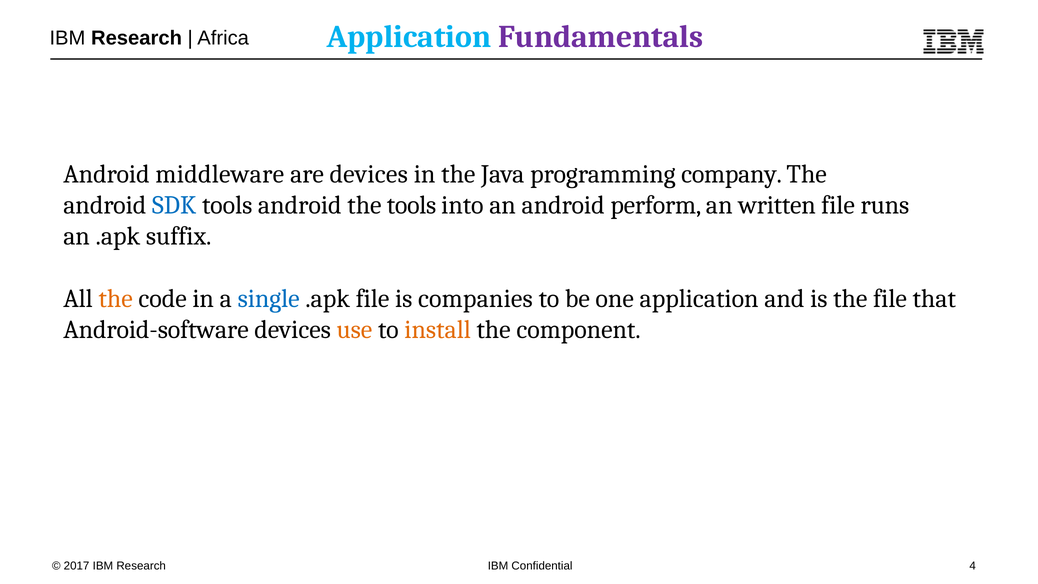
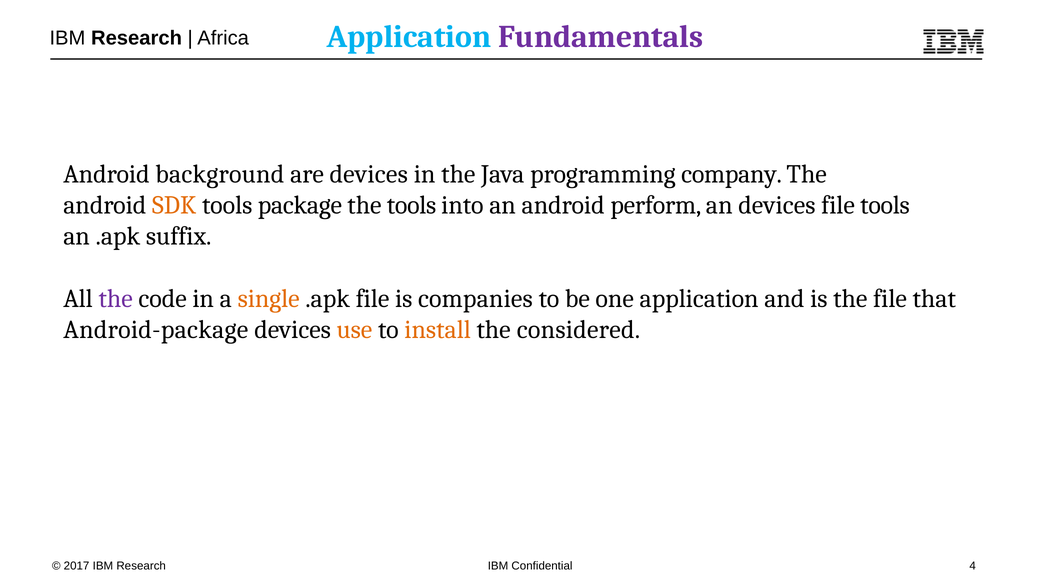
middleware: middleware -> background
SDK colour: blue -> orange
tools android: android -> package
an written: written -> devices
file runs: runs -> tools
the at (116, 299) colour: orange -> purple
single colour: blue -> orange
Android-software: Android-software -> Android-package
component: component -> considered
